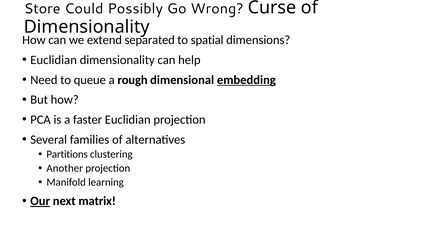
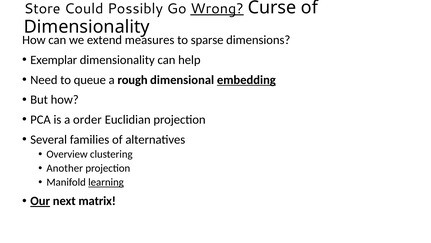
Wrong underline: none -> present
separated: separated -> measures
spatial: spatial -> sparse
Euclidian at (54, 60): Euclidian -> Exemplar
faster: faster -> order
Partitions: Partitions -> Overview
learning underline: none -> present
